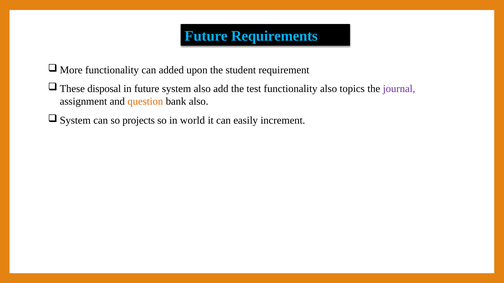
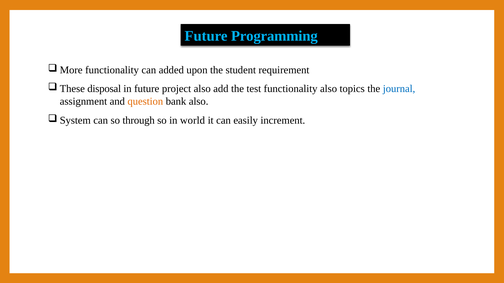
Requirements: Requirements -> Programming
system: system -> project
journal colour: purple -> blue
projects: projects -> through
